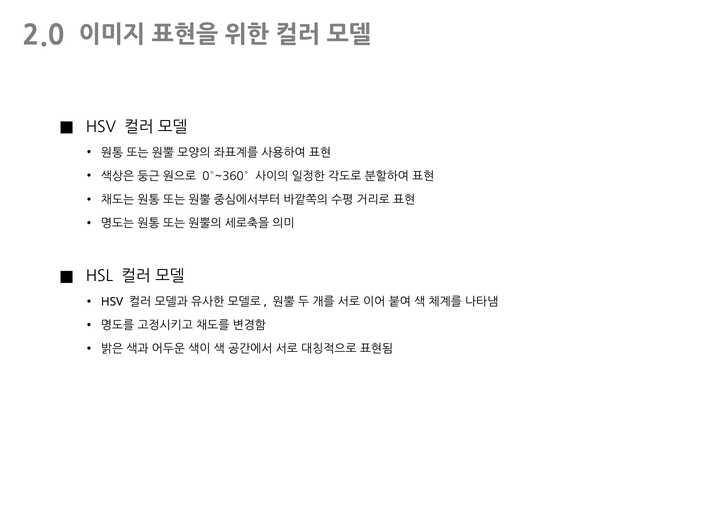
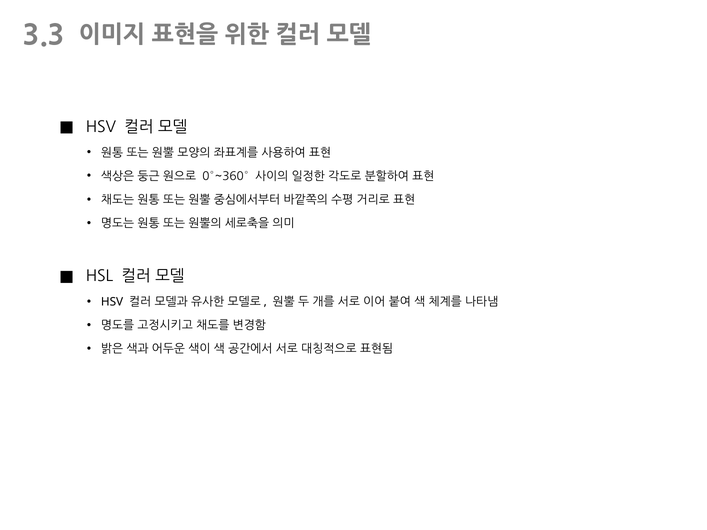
2.0: 2.0 -> 3.3
